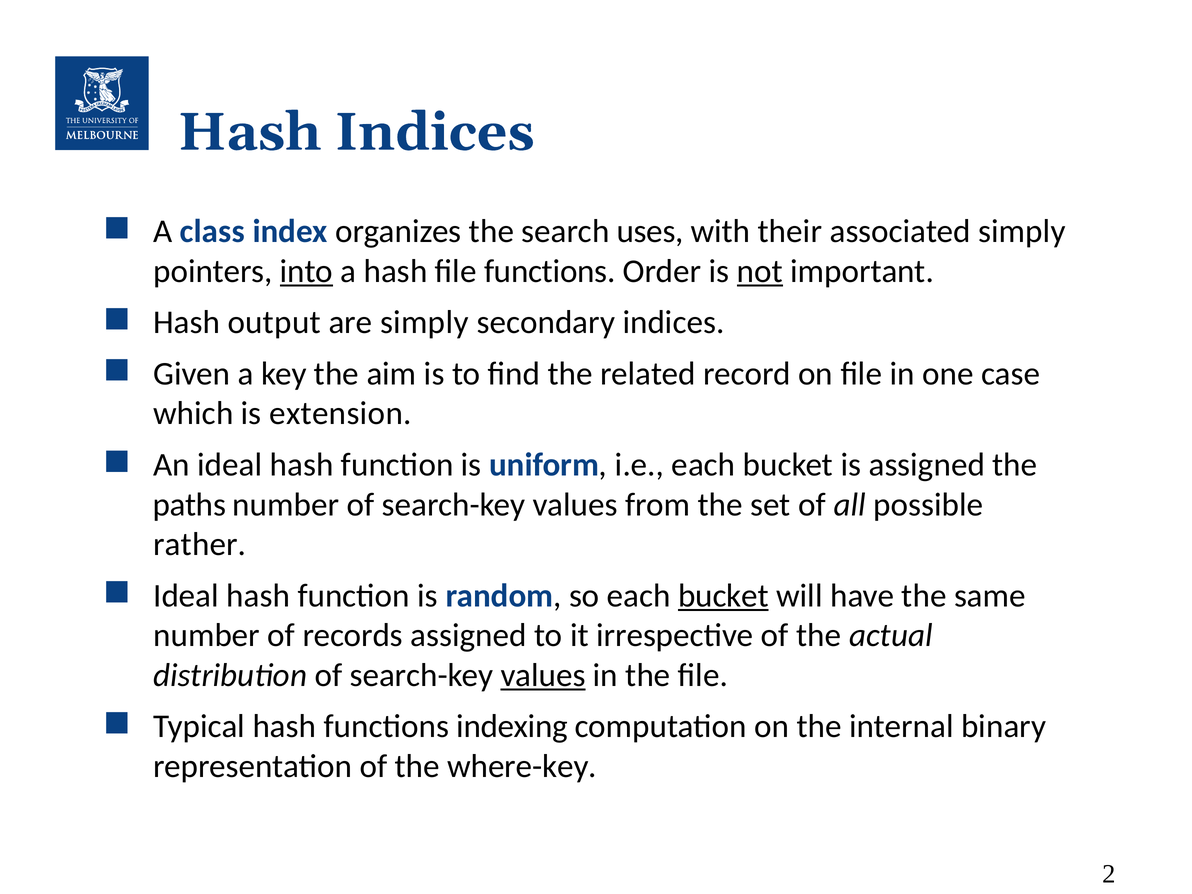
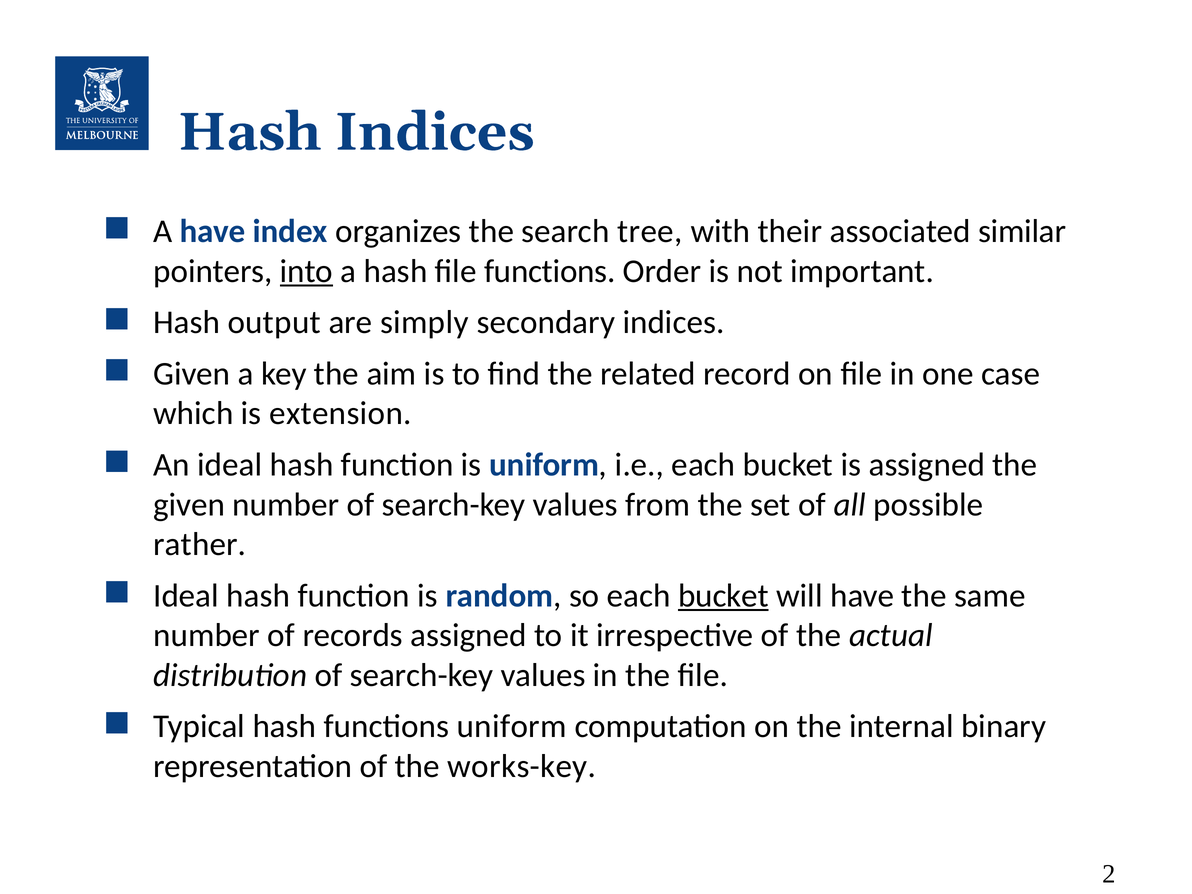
A class: class -> have
uses: uses -> tree
associated simply: simply -> similar
not underline: present -> none
paths at (189, 505): paths -> given
values at (543, 675) underline: present -> none
functions indexing: indexing -> uniform
where-key: where-key -> works-key
